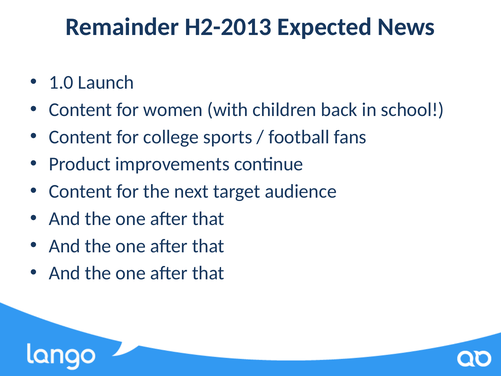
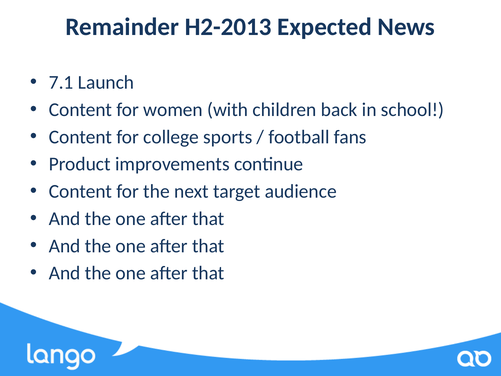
1.0: 1.0 -> 7.1
